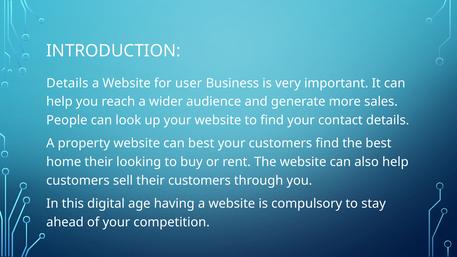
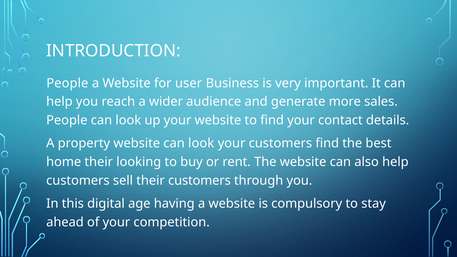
Details at (67, 83): Details -> People
website can best: best -> look
